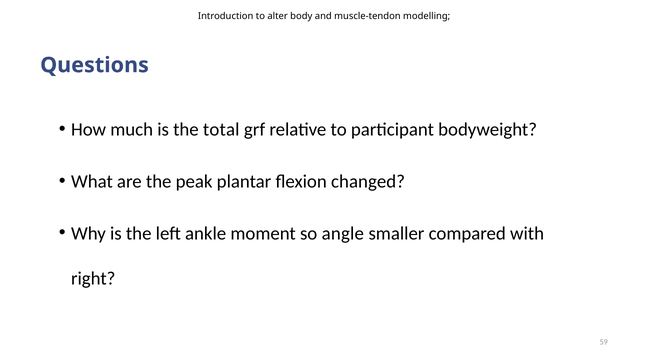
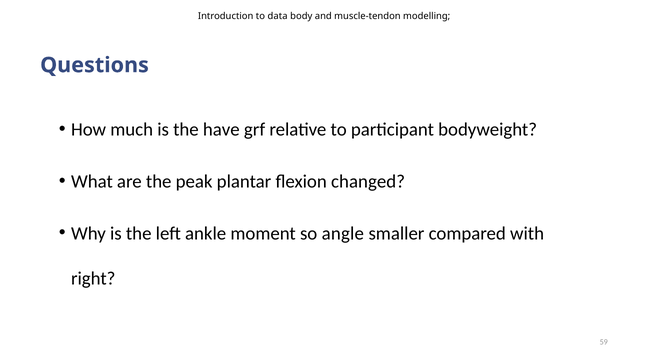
alter: alter -> data
total: total -> have
